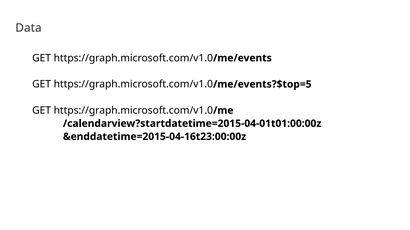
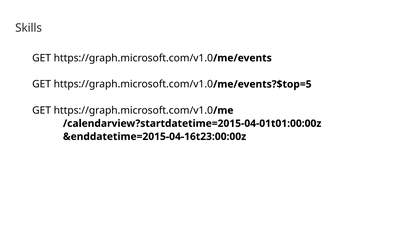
Data: Data -> Skills
